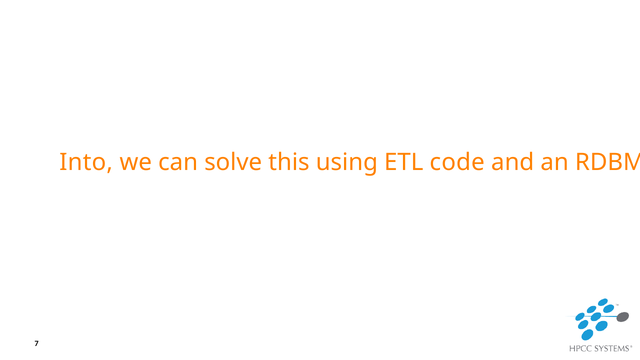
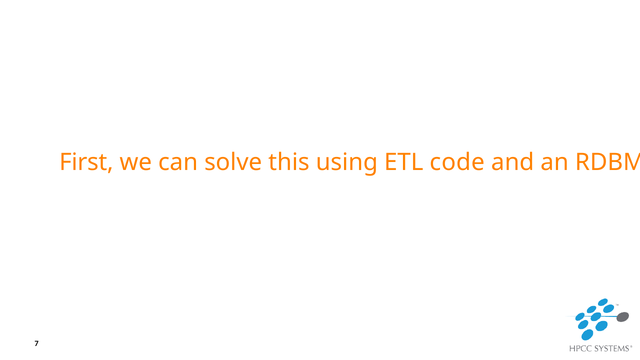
Into: Into -> First
